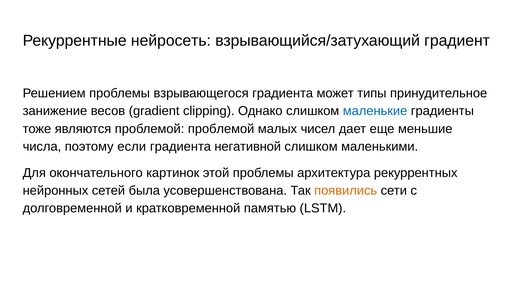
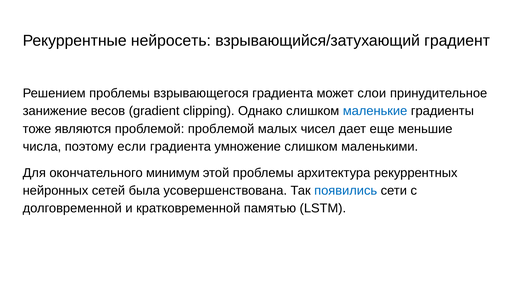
типы: типы -> слои
негативной: негативной -> умножение
картинок: картинок -> минимум
появились colour: orange -> blue
